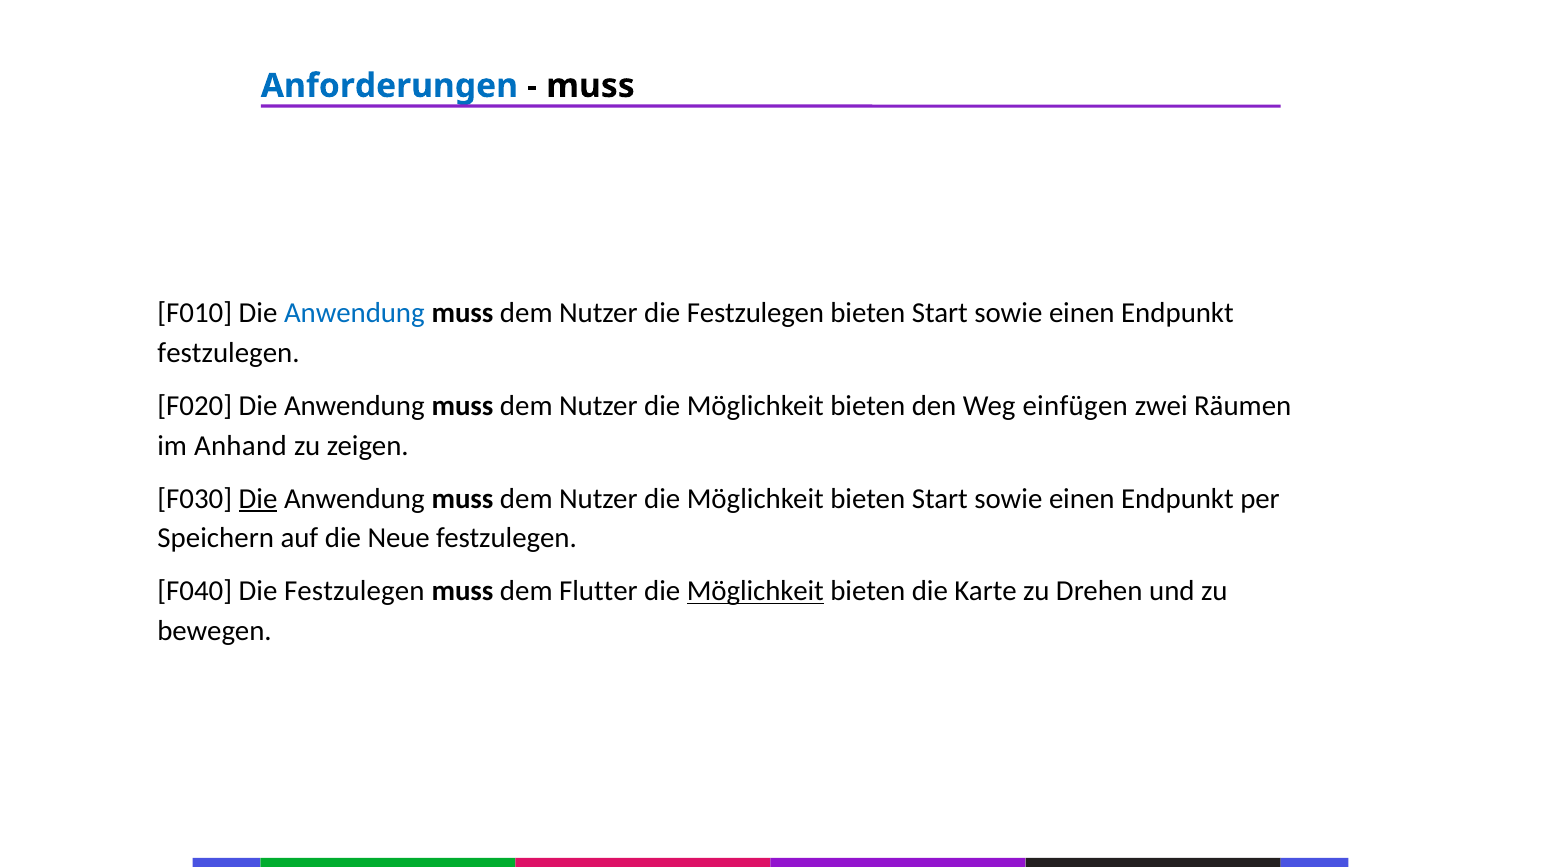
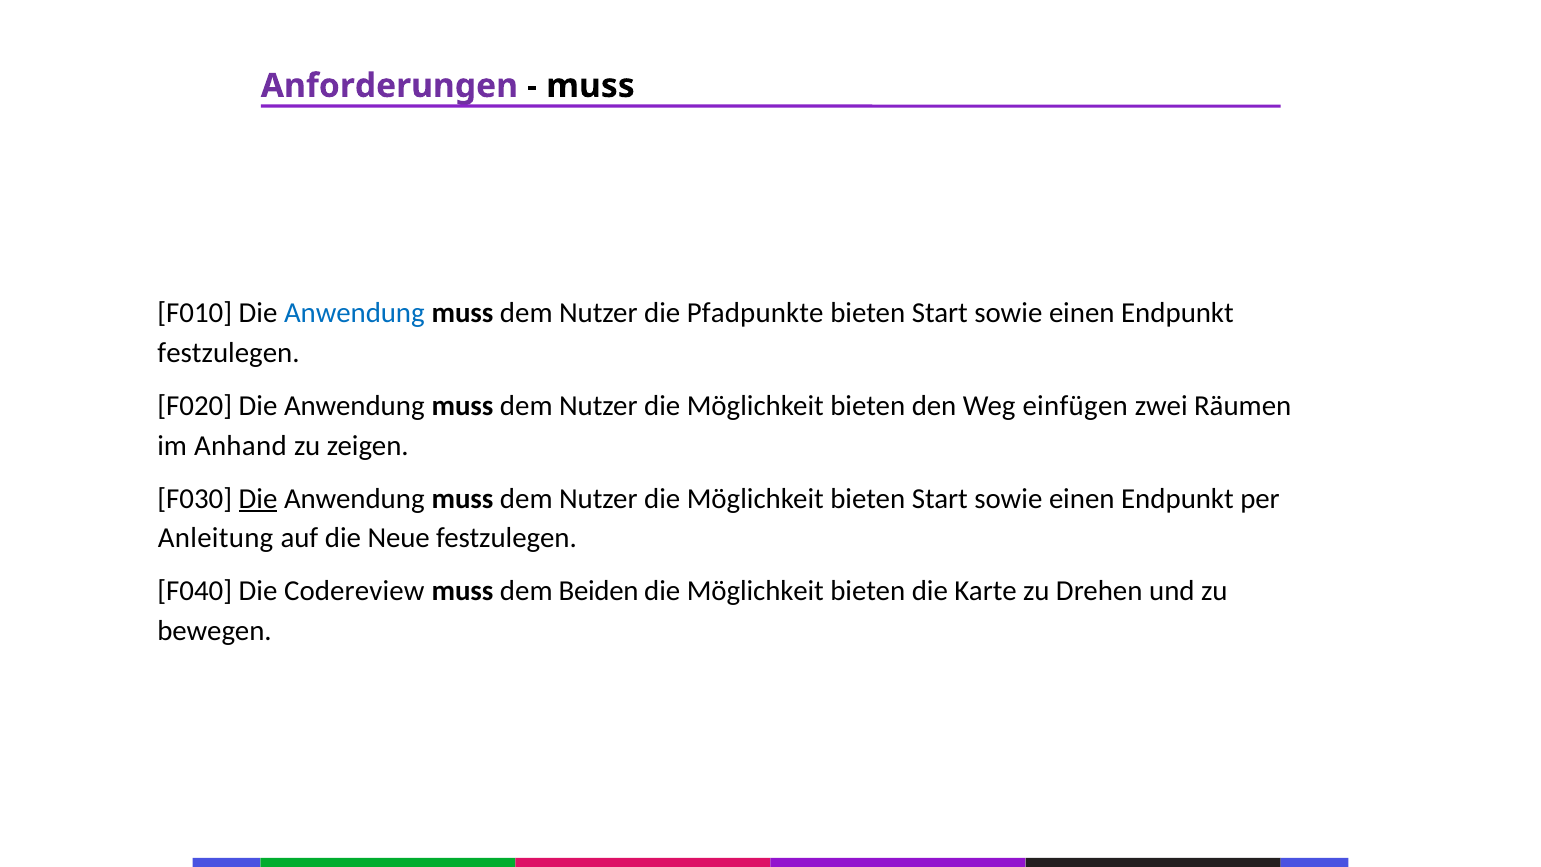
Anforderungen colour: blue -> purple
Nutzer die Festzulegen: Festzulegen -> Pfadpunkte
Speichern: Speichern -> Anleitung
F040 Die Festzulegen: Festzulegen -> Codereview
Flutter: Flutter -> Beiden
Möglichkeit at (755, 591) underline: present -> none
